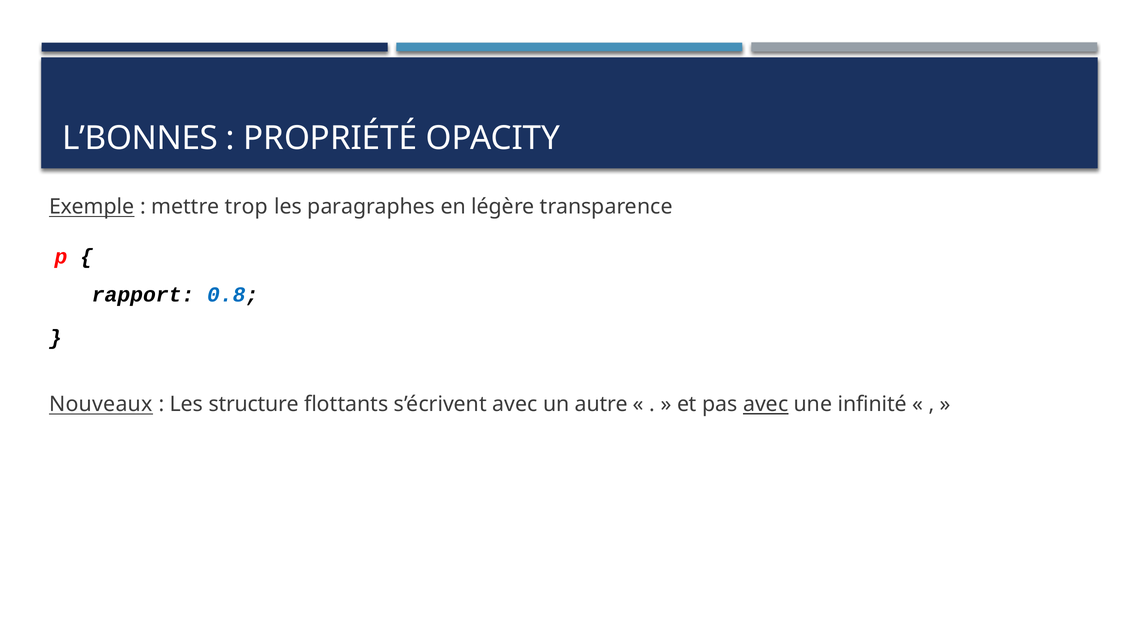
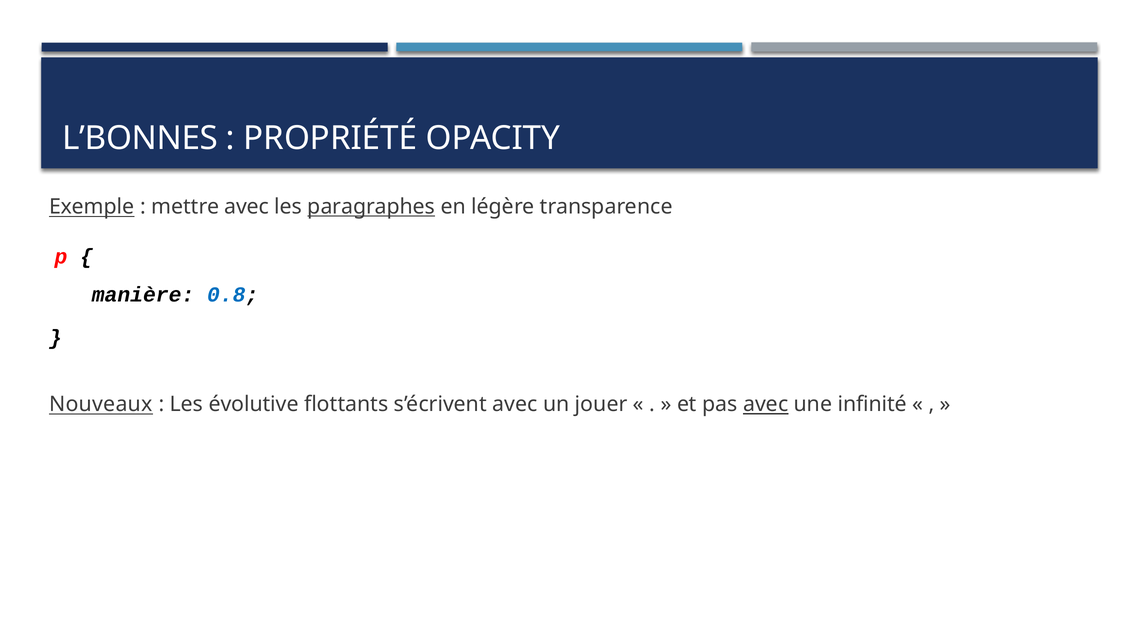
mettre trop: trop -> avec
paragraphes underline: none -> present
rapport: rapport -> manière
structure: structure -> évolutive
autre: autre -> jouer
